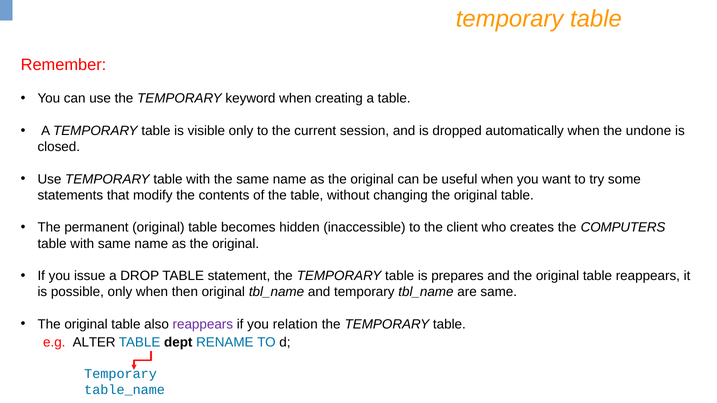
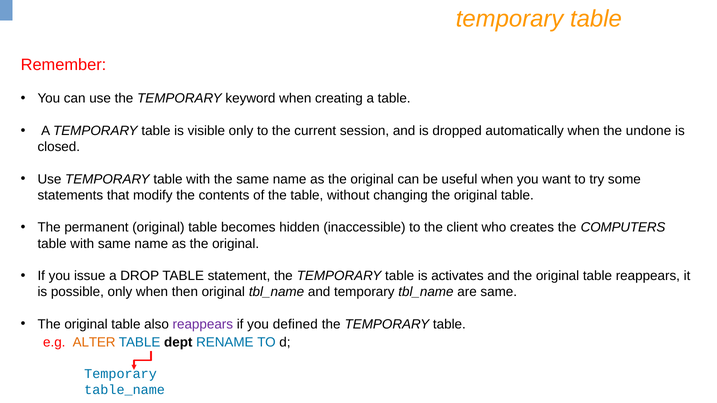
prepares: prepares -> activates
relation: relation -> defined
ALTER colour: black -> orange
